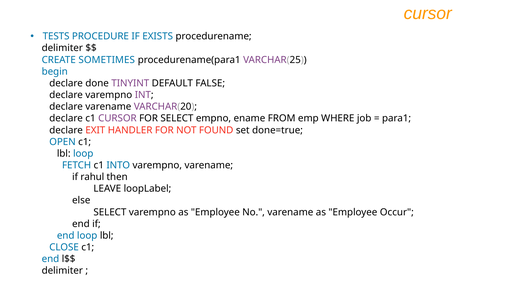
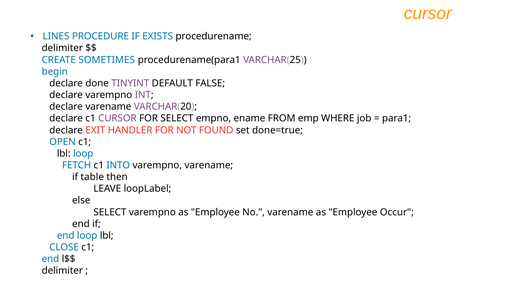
TESTS: TESTS -> LINES
rahul: rahul -> table
